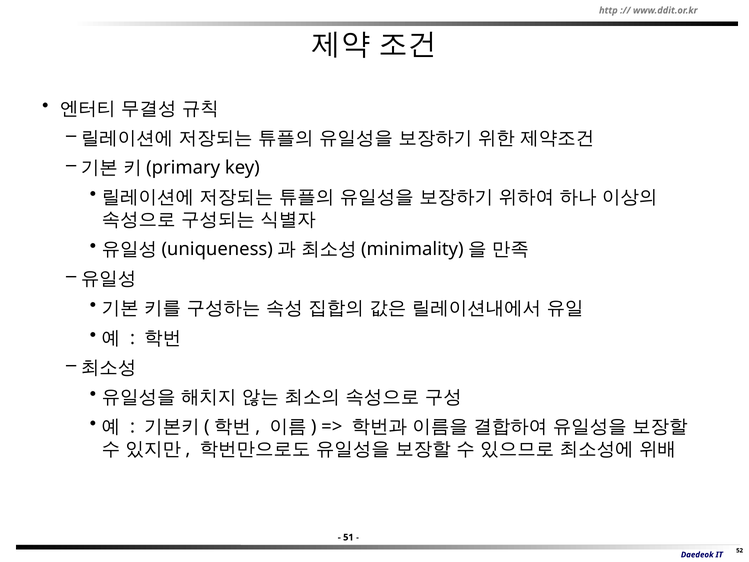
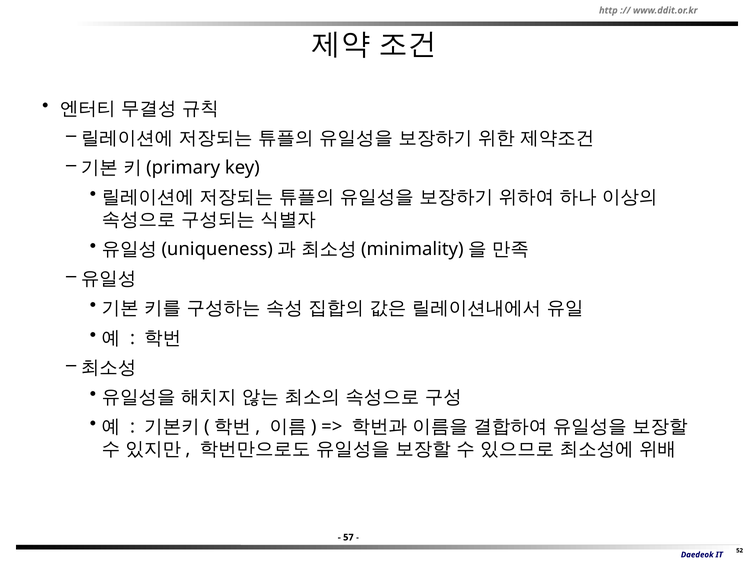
51: 51 -> 57
